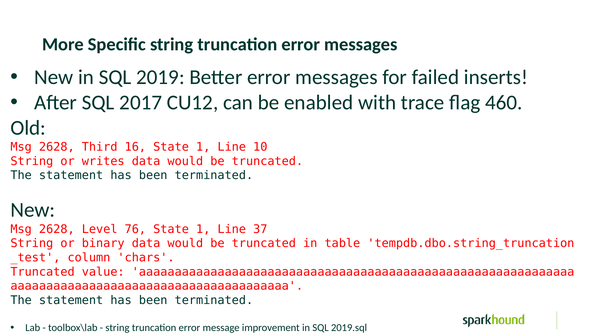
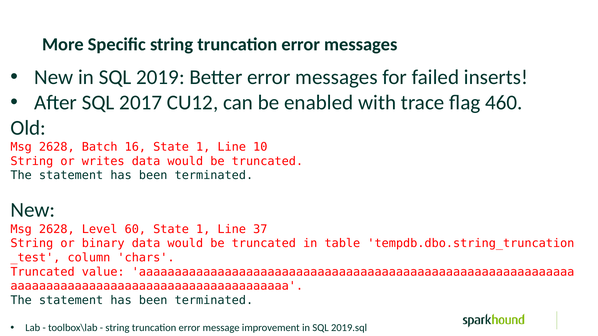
Third: Third -> Batch
76: 76 -> 60
